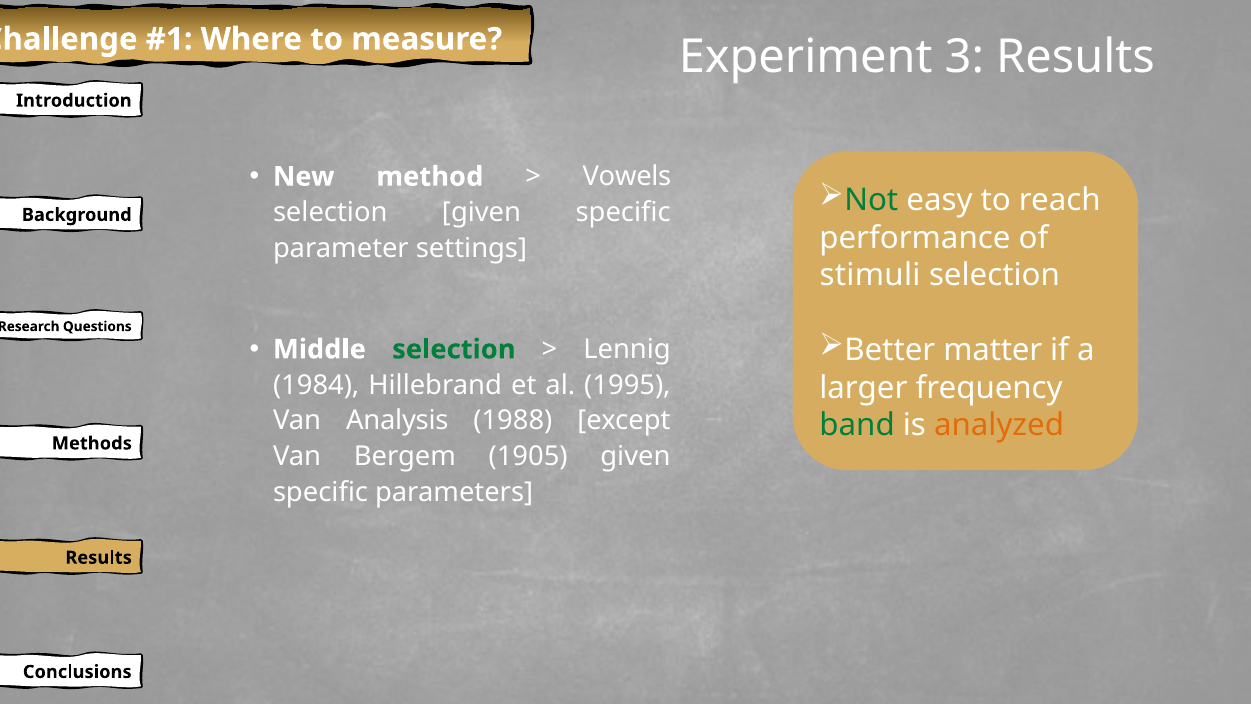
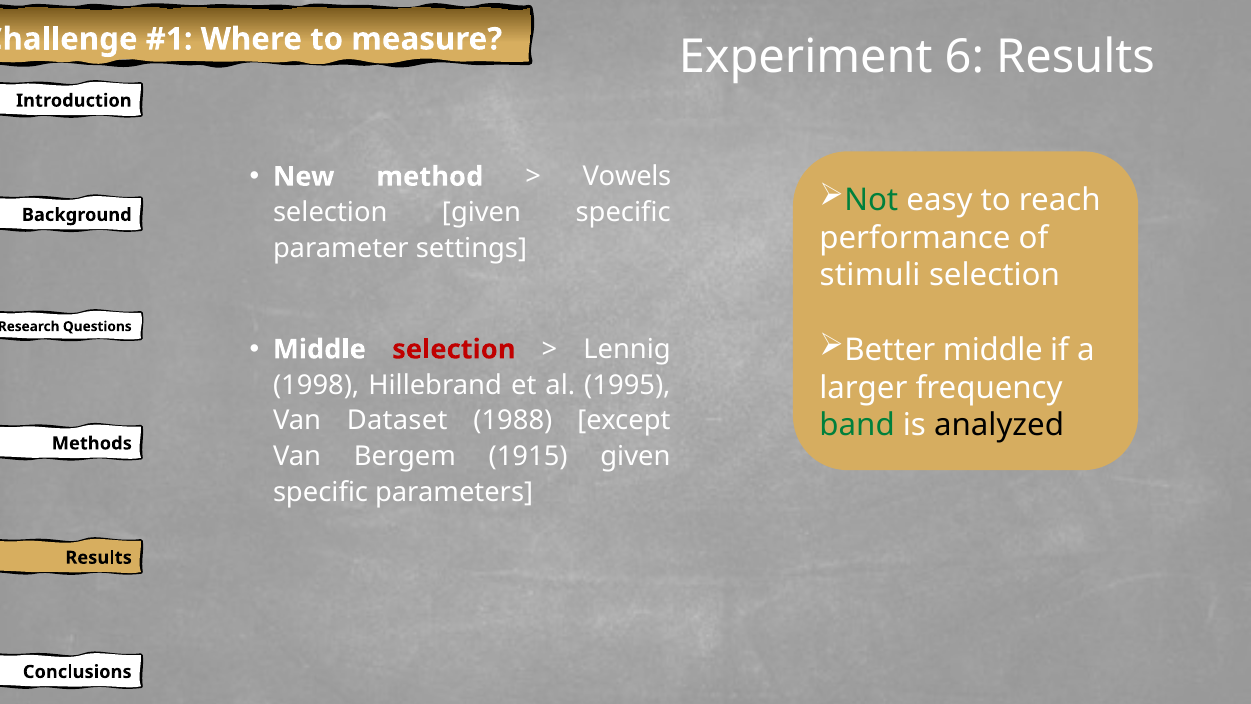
3: 3 -> 6
Better matter: matter -> middle
selection at (454, 349) colour: green -> red
1984: 1984 -> 1998
Analysis: Analysis -> Dataset
analyzed colour: orange -> black
1905: 1905 -> 1915
